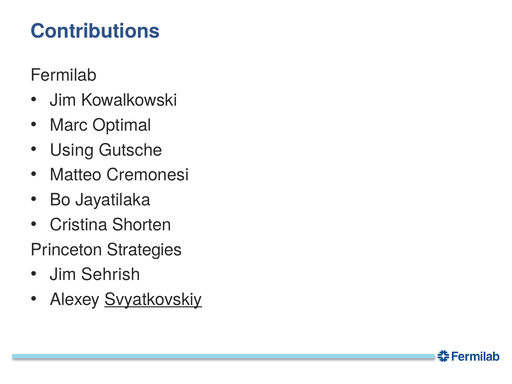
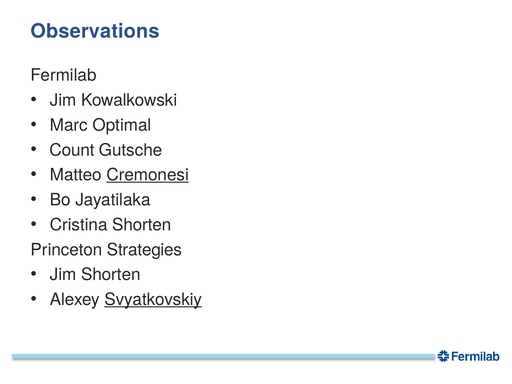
Contributions: Contributions -> Observations
Using: Using -> Count
Cremonesi underline: none -> present
Jim Sehrish: Sehrish -> Shorten
